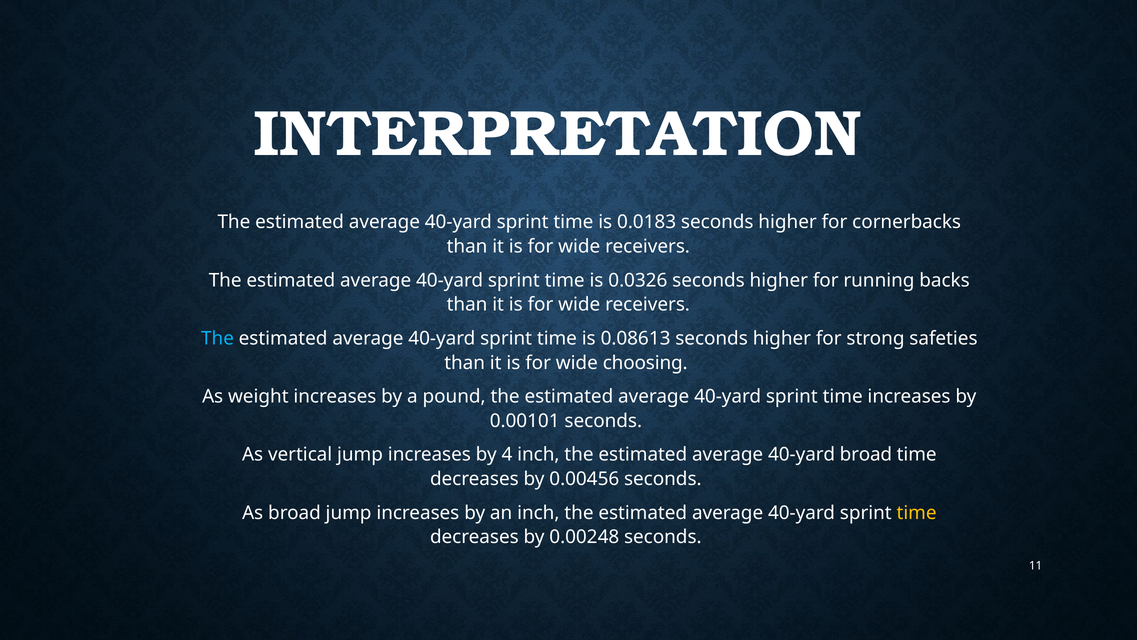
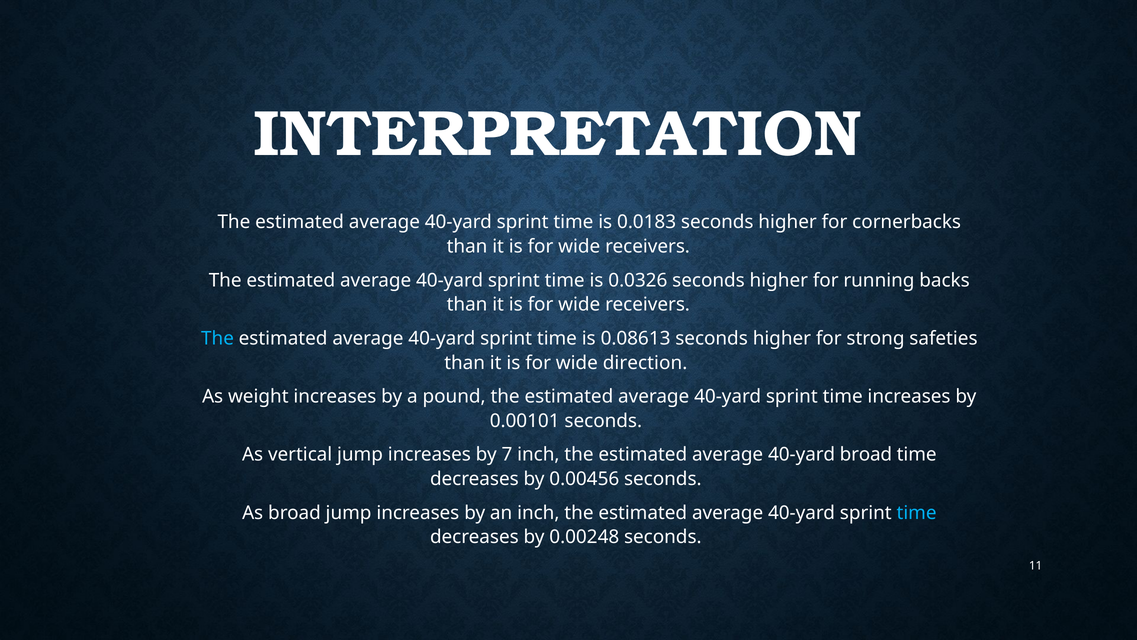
choosing: choosing -> direction
4: 4 -> 7
time at (917, 512) colour: yellow -> light blue
